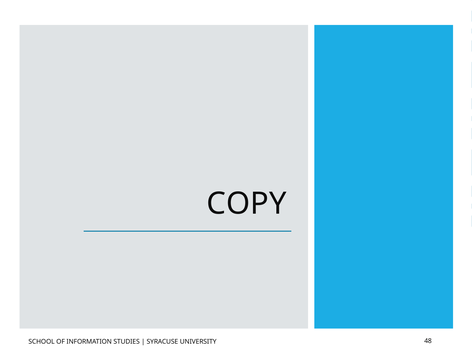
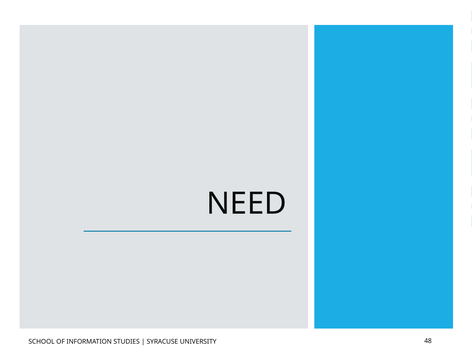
COPY: COPY -> NEED
